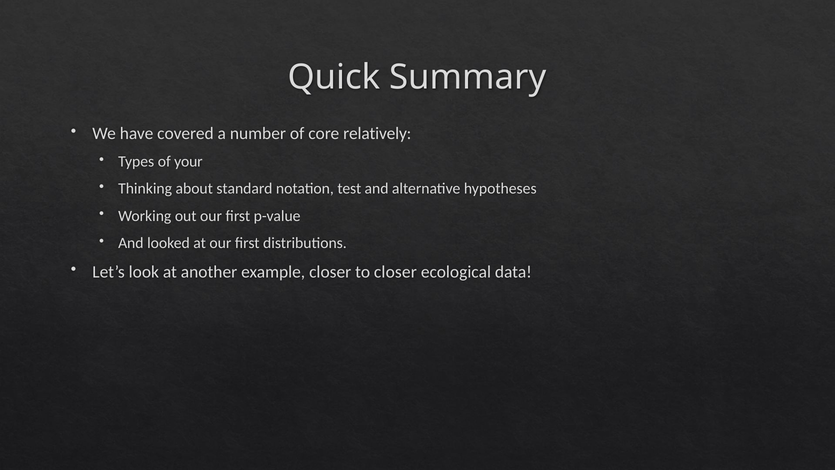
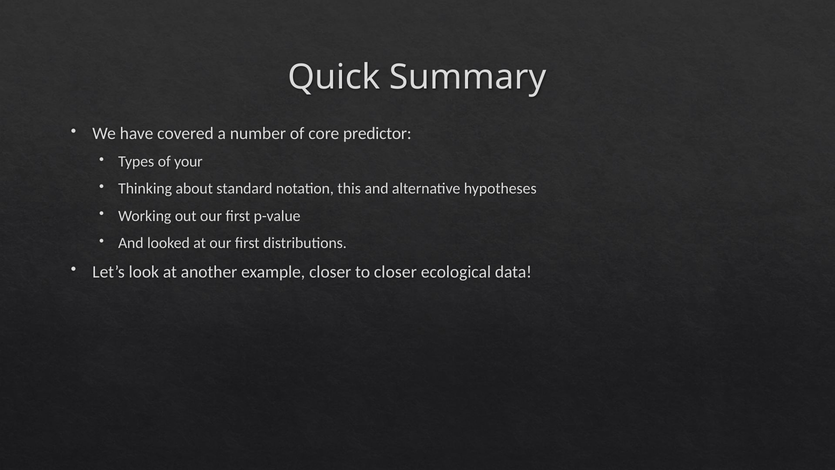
relatively: relatively -> predictor
test: test -> this
